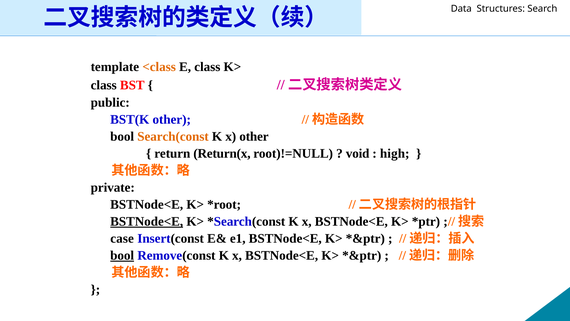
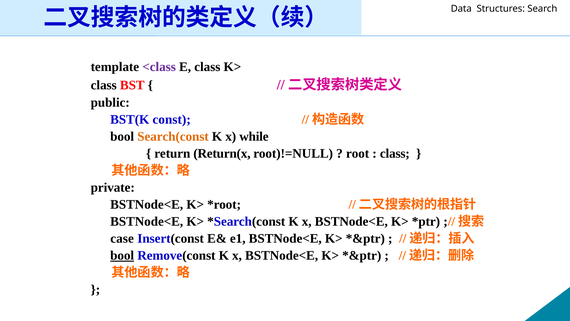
<class colour: orange -> purple
BST(K other: other -> const
x other: other -> while
void: void -> root
high at (395, 153): high -> class
BSTNode<E at (147, 221) underline: present -> none
